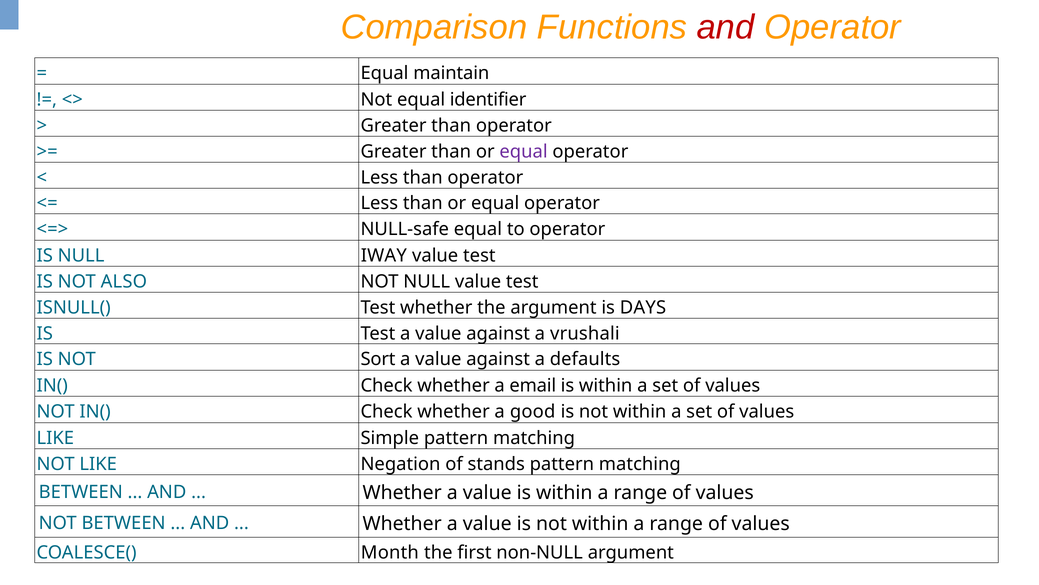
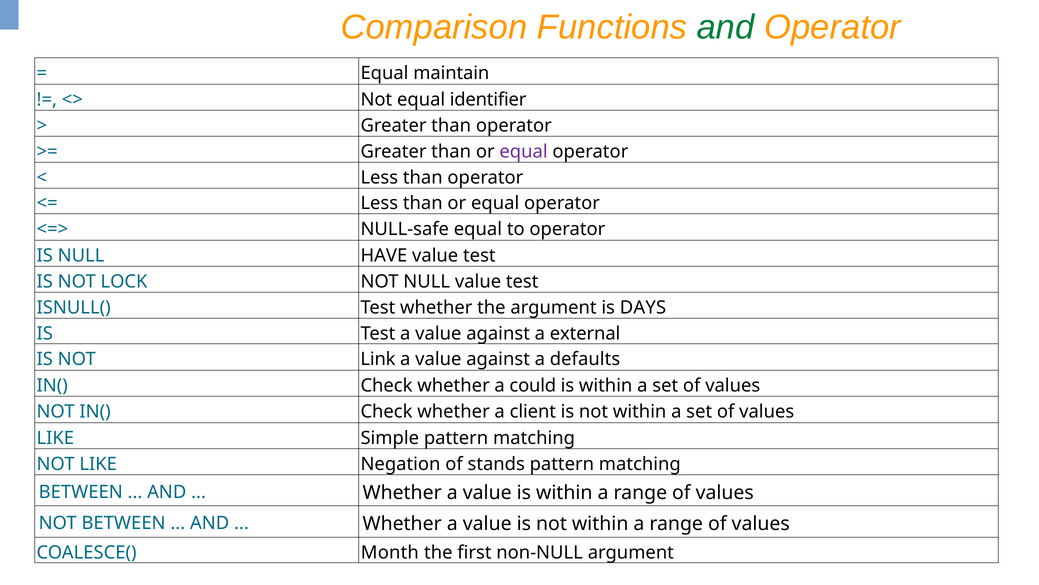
and at (726, 27) colour: red -> green
IWAY: IWAY -> HAVE
ALSO: ALSO -> LOCK
vrushali: vrushali -> external
Sort: Sort -> Link
email: email -> could
good: good -> client
